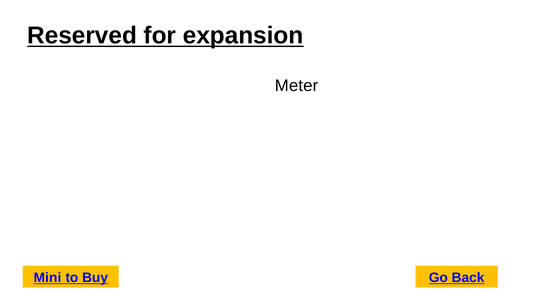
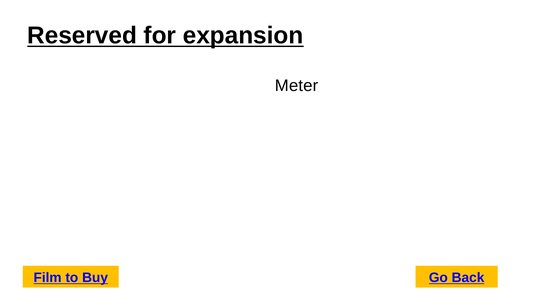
Mini: Mini -> Film
